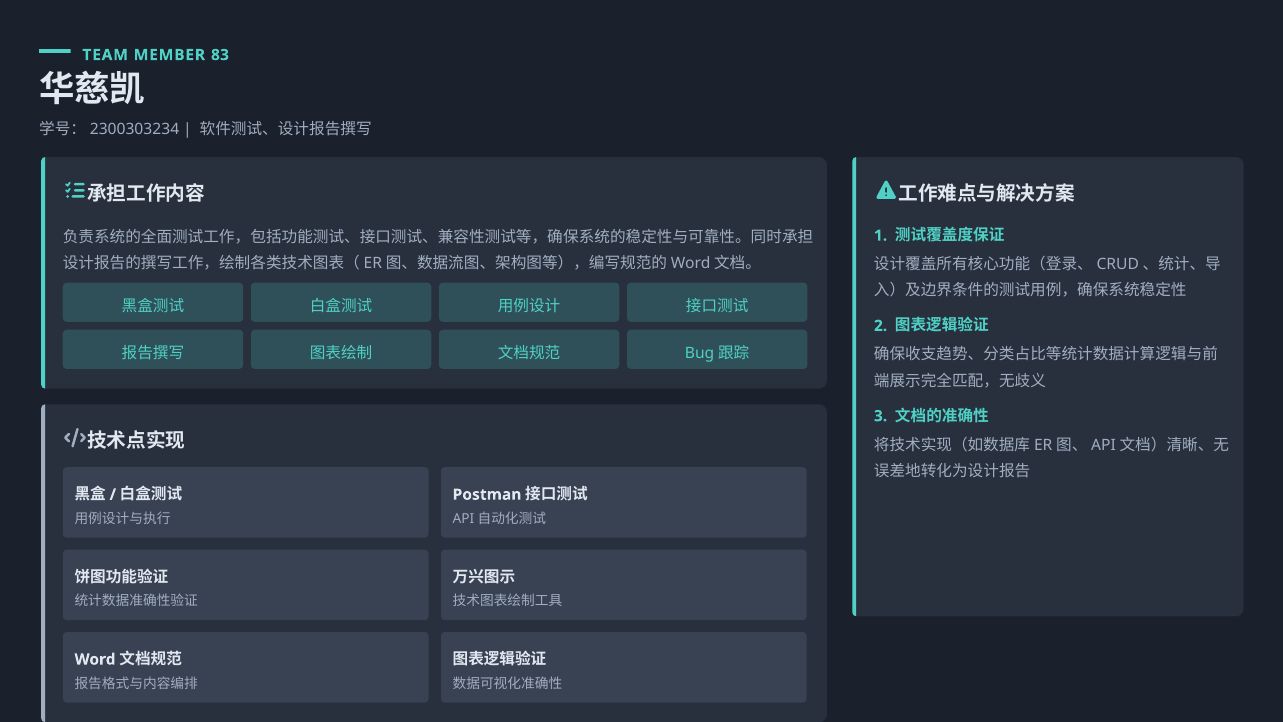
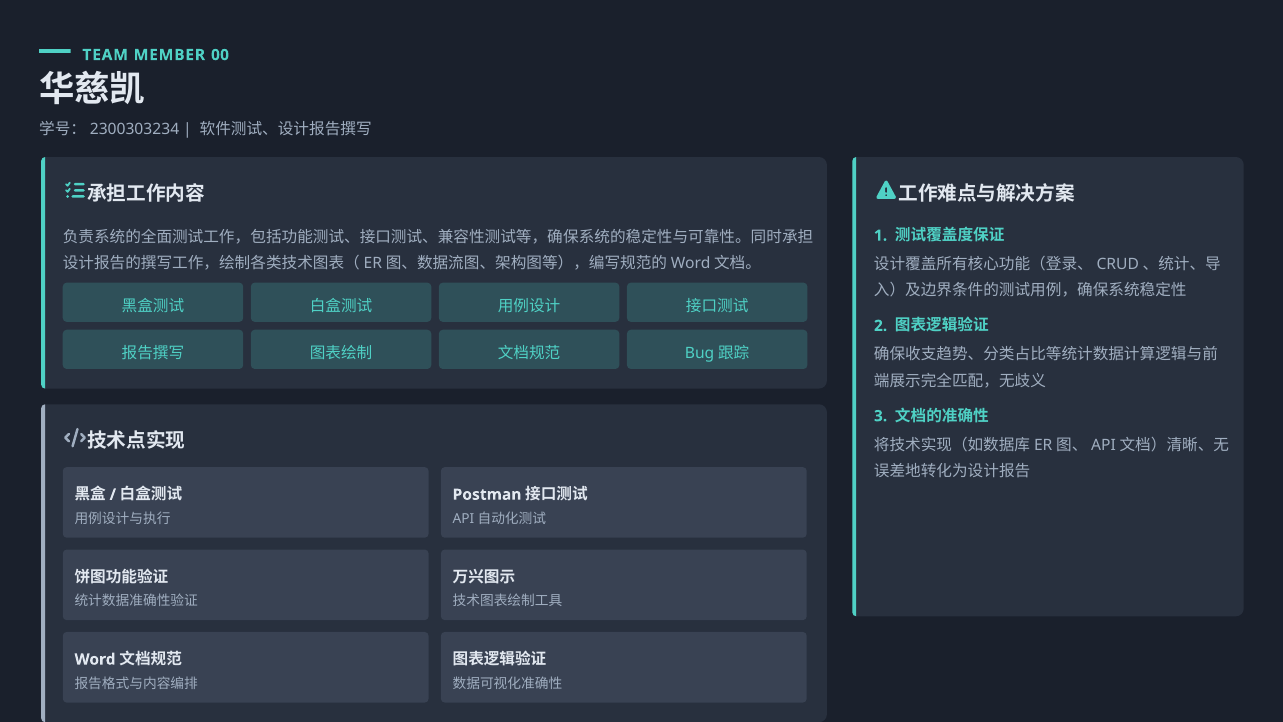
83: 83 -> 00
